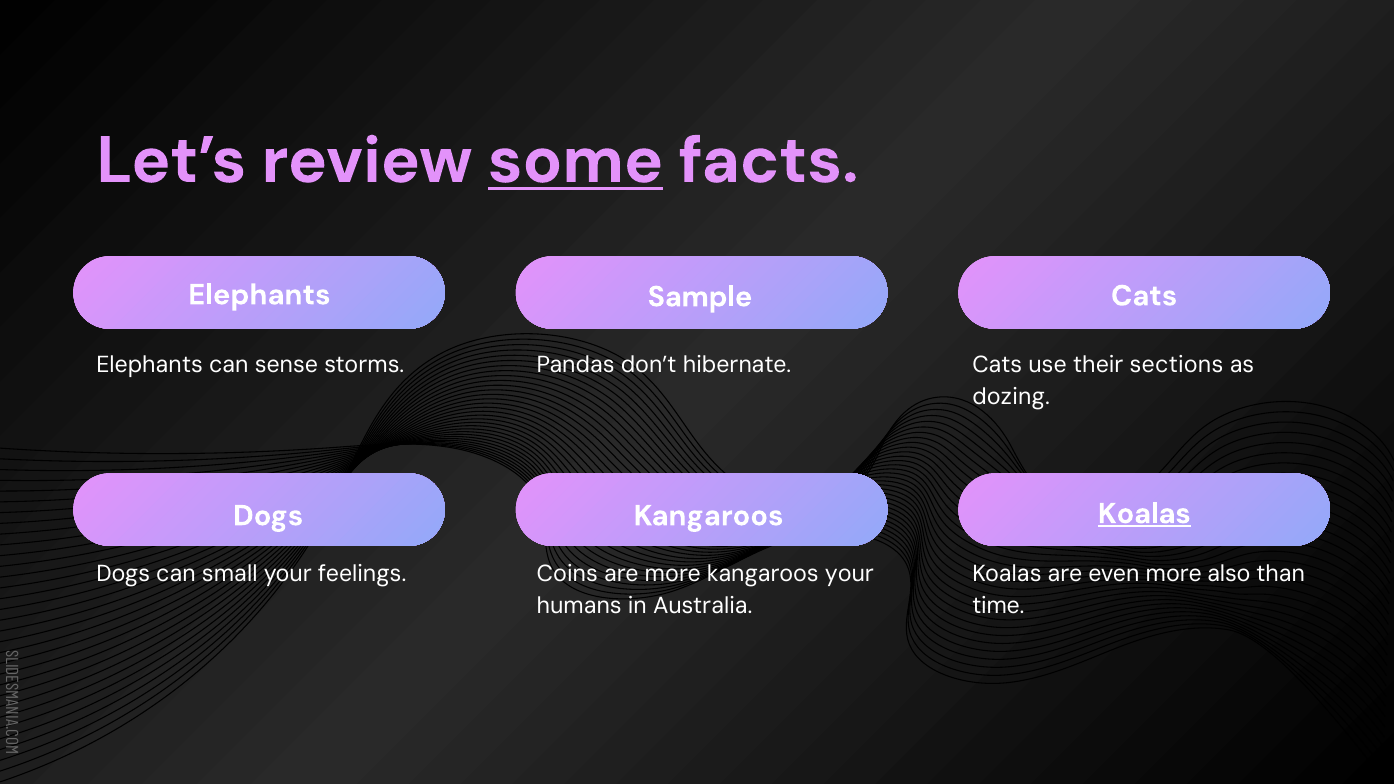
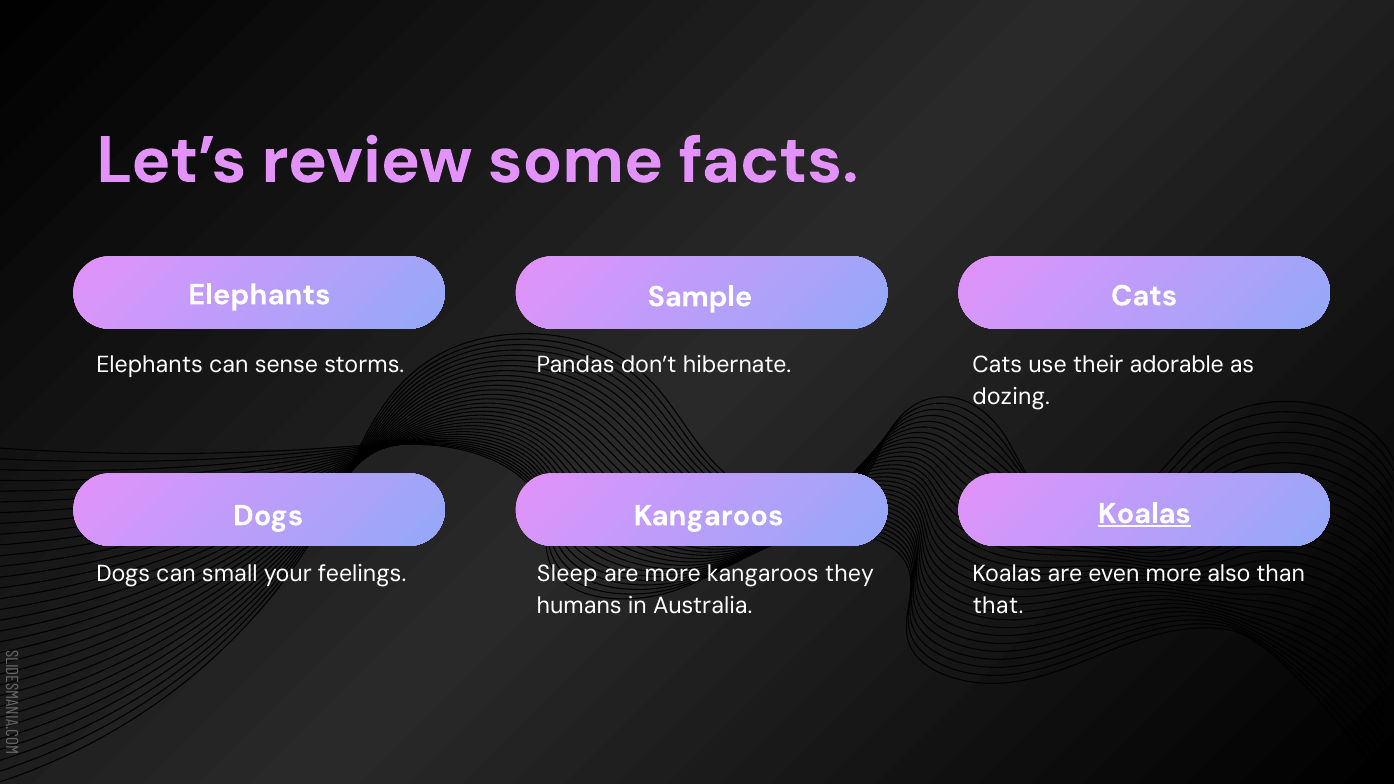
some underline: present -> none
sections: sections -> adorable
Coins: Coins -> Sleep
kangaroos your: your -> they
time: time -> that
